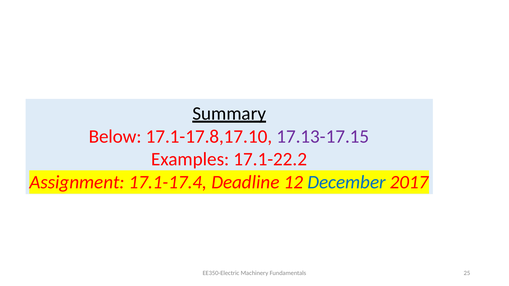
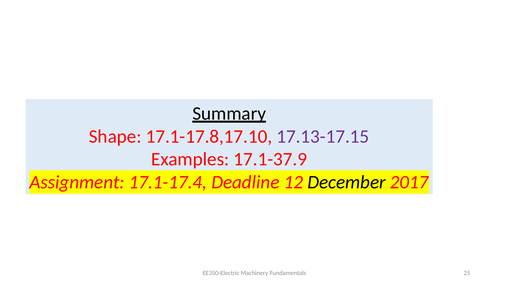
Below: Below -> Shape
17.1-22.2: 17.1-22.2 -> 17.1-37.9
December colour: blue -> black
